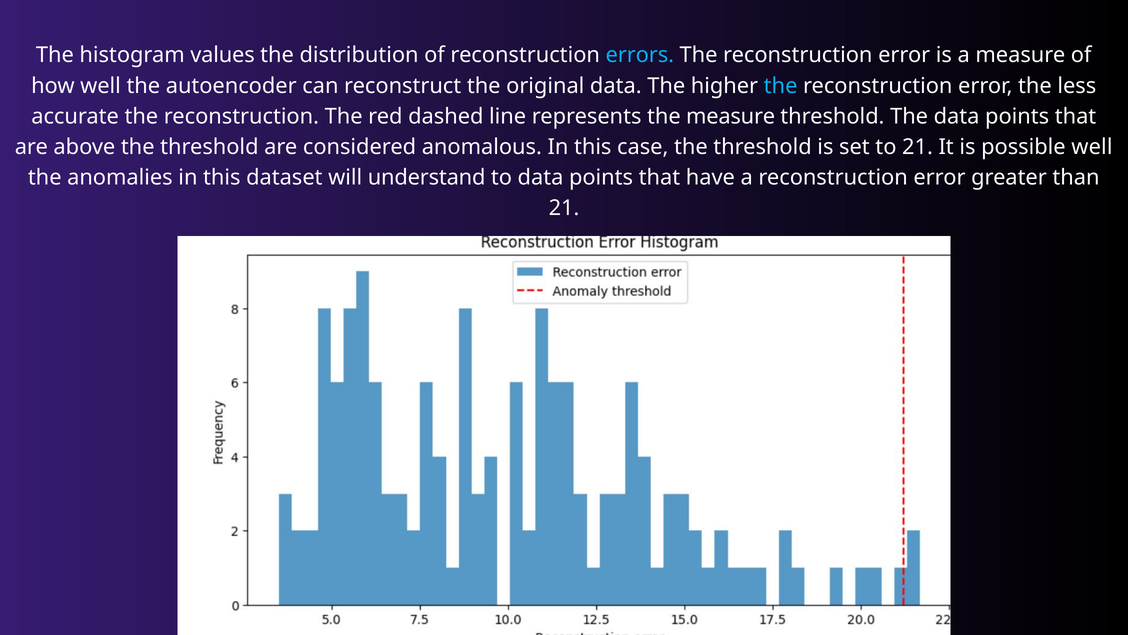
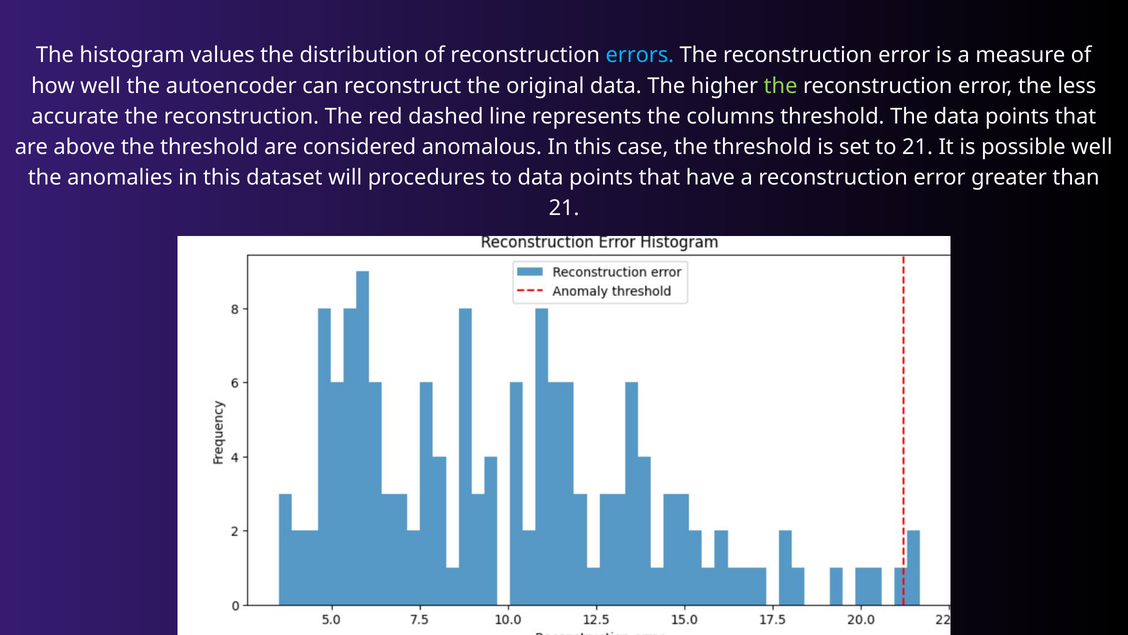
the at (781, 86) colour: light blue -> light green
the measure: measure -> columns
understand: understand -> procedures
